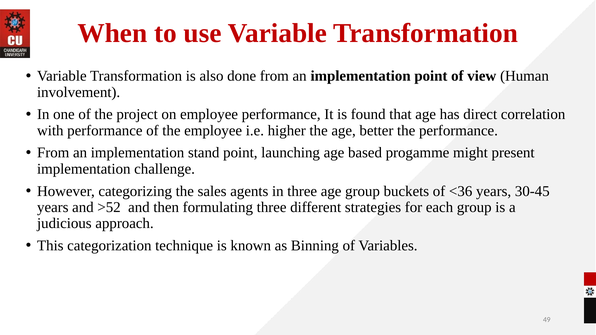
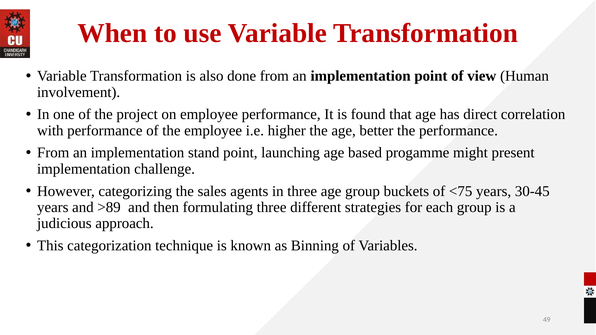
<36: <36 -> <75
>52: >52 -> >89
